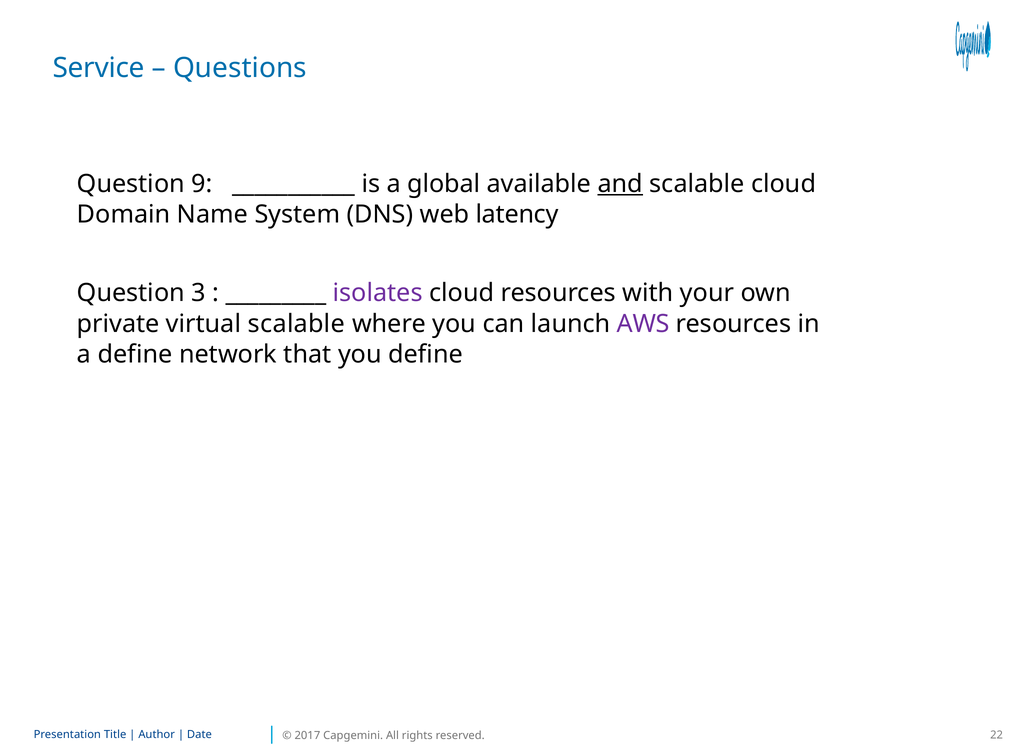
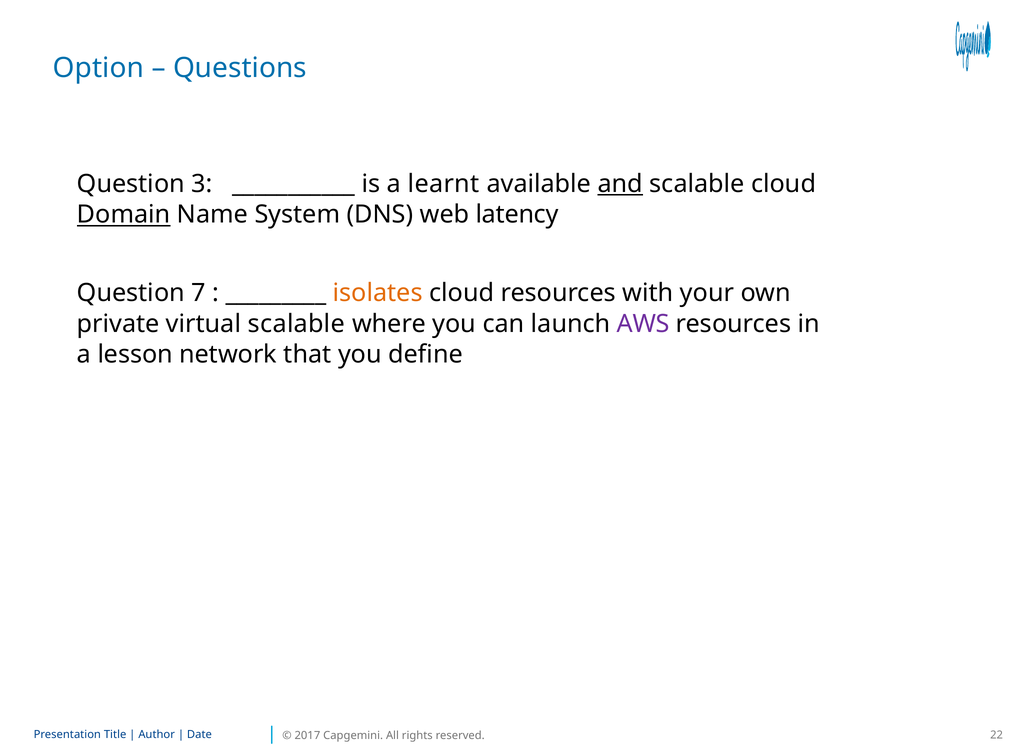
Service: Service -> Option
9: 9 -> 3
global: global -> learnt
Domain underline: none -> present
3: 3 -> 7
isolates colour: purple -> orange
a define: define -> lesson
